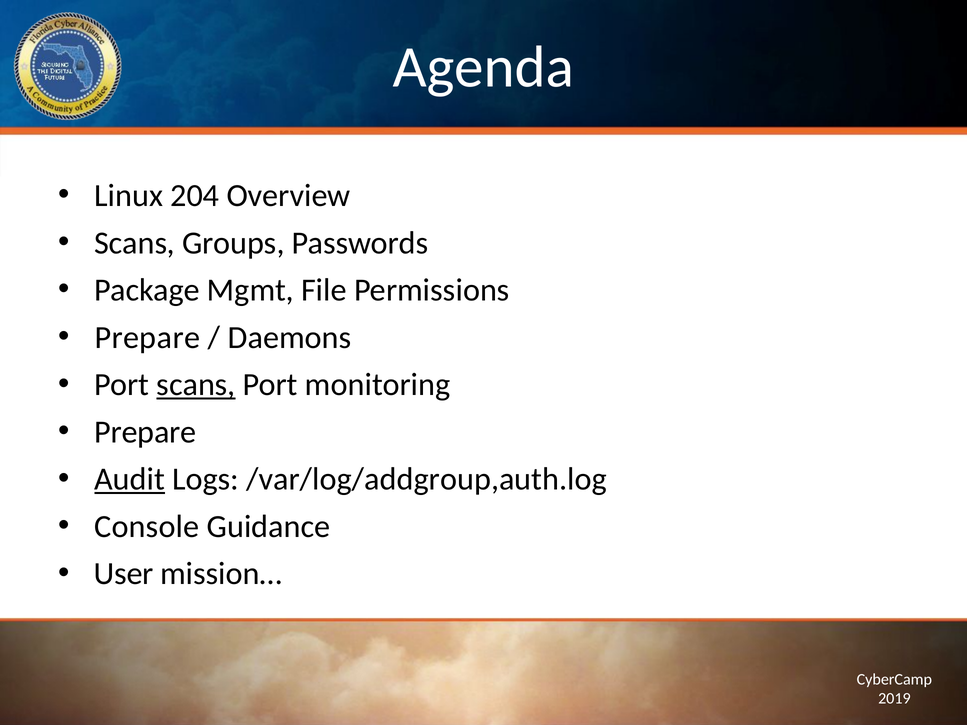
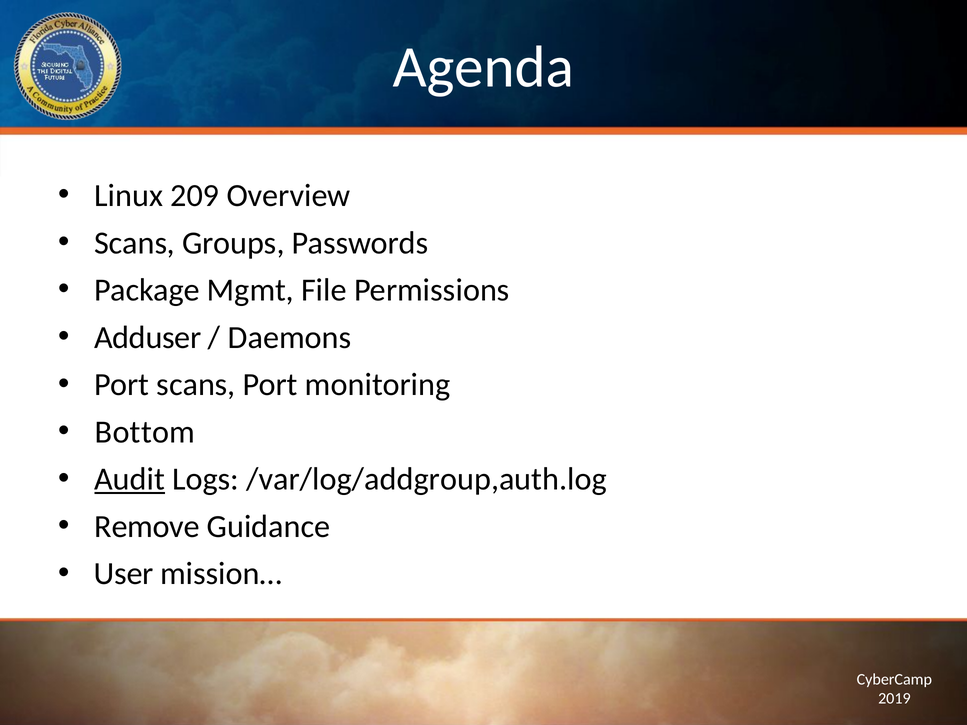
204: 204 -> 209
Prepare at (147, 338): Prepare -> Adduser
scans at (196, 385) underline: present -> none
Prepare at (145, 432): Prepare -> Bottom
Console: Console -> Remove
